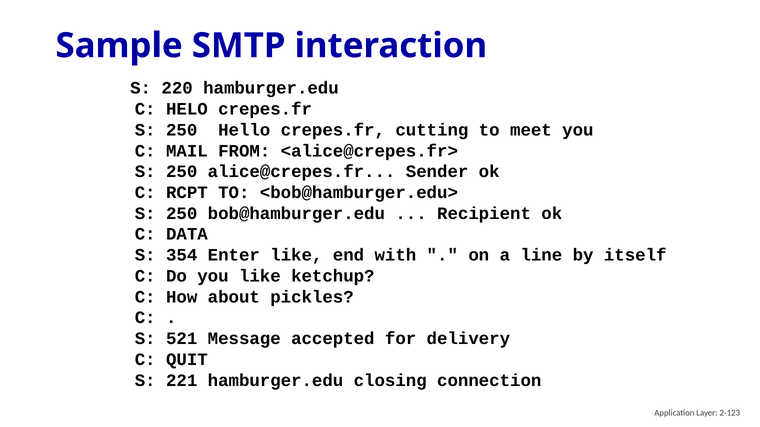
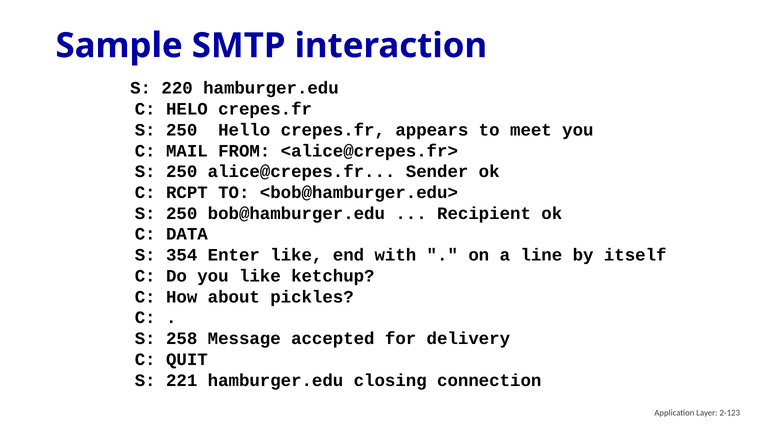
cutting: cutting -> appears
521: 521 -> 258
